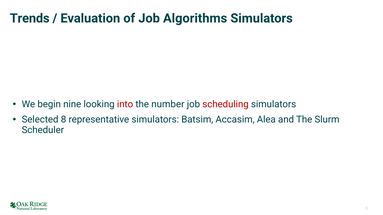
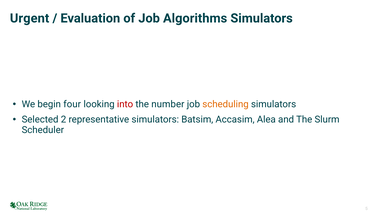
Trends: Trends -> Urgent
nine: nine -> four
scheduling colour: red -> orange
8: 8 -> 2
